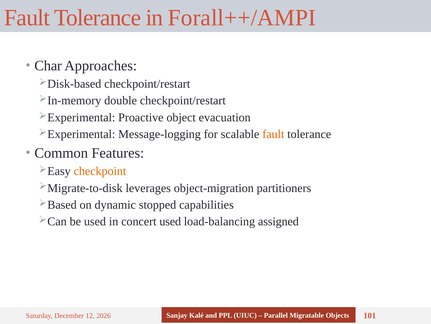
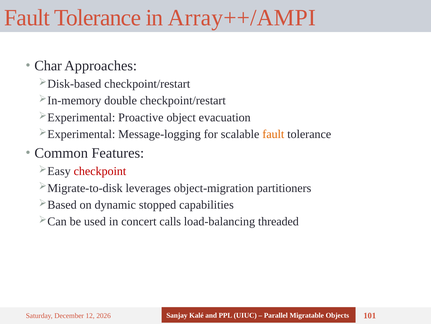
Forall++/AMPI: Forall++/AMPI -> Array++/AMPI
checkpoint colour: orange -> red
concert used: used -> calls
assigned: assigned -> threaded
